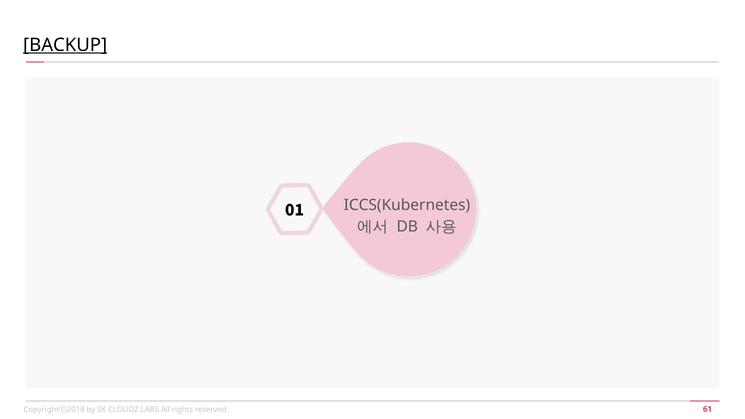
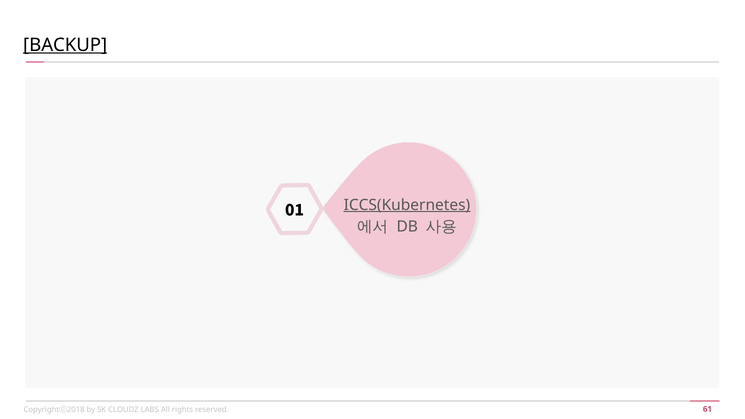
ICCS(Kubernetes underline: none -> present
